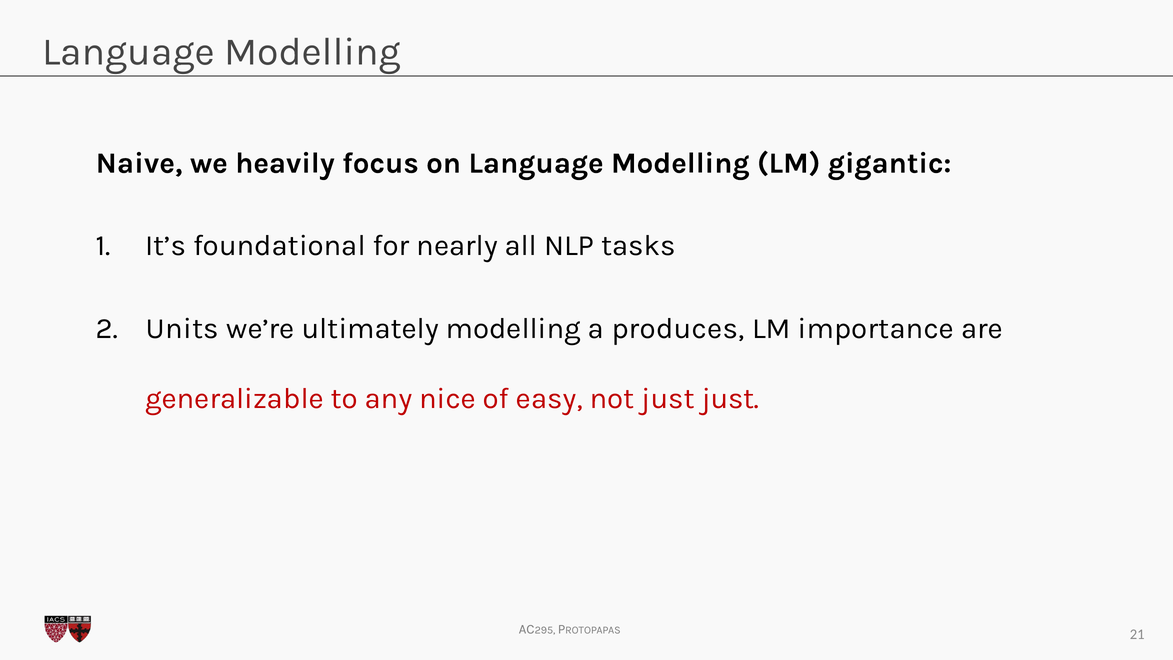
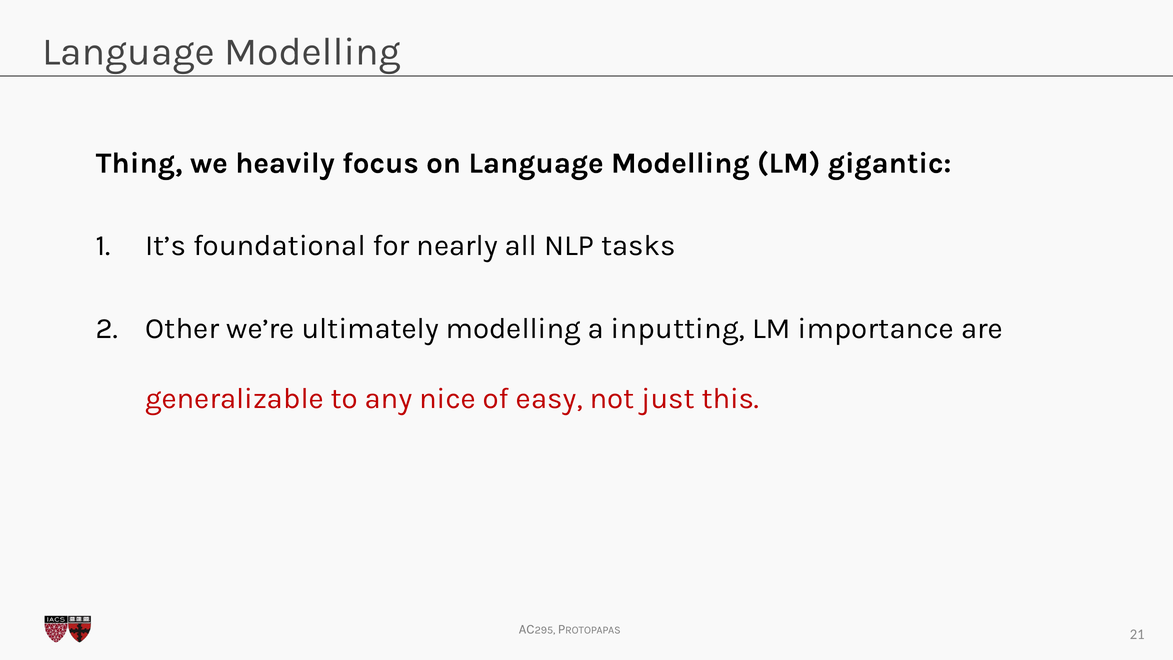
Naive: Naive -> Thing
Units: Units -> Other
produces: produces -> inputting
just just: just -> this
